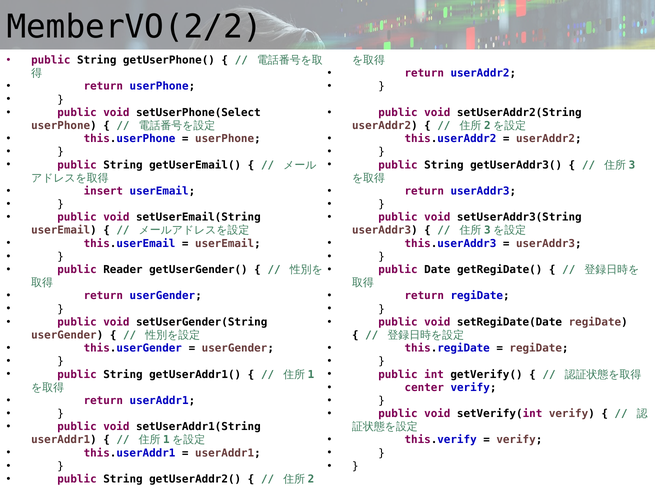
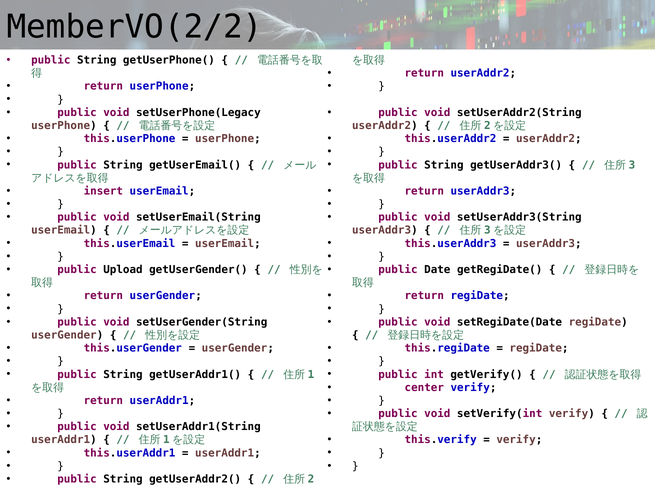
setUserPhone(Select: setUserPhone(Select -> setUserPhone(Legacy
Reader: Reader -> Upload
